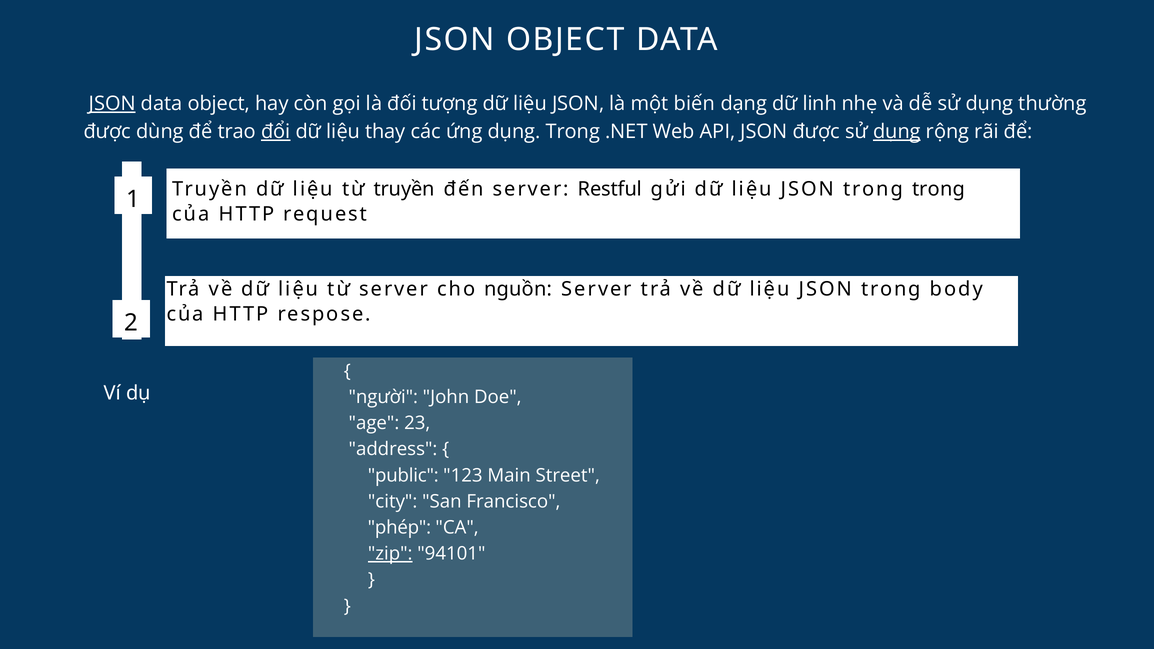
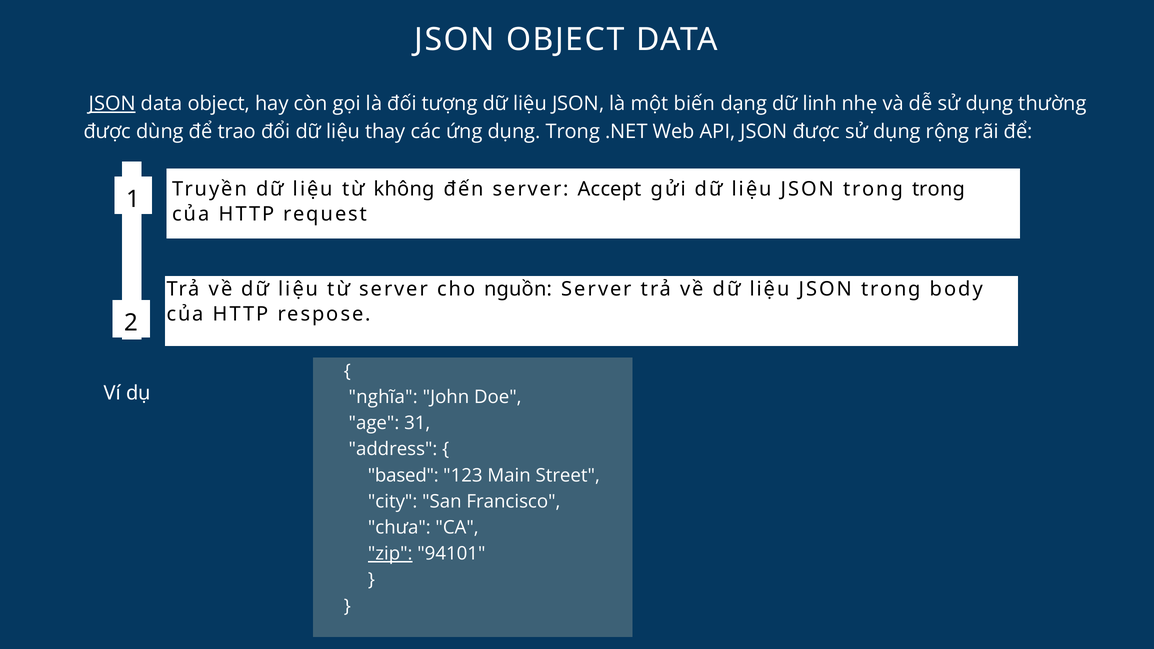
đổi underline: present -> none
dụng at (897, 132) underline: present -> none
từ truyền: truyền -> không
Restful: Restful -> Accept
người: người -> nghĩa
23: 23 -> 31
public: public -> based
phép: phép -> chưa
